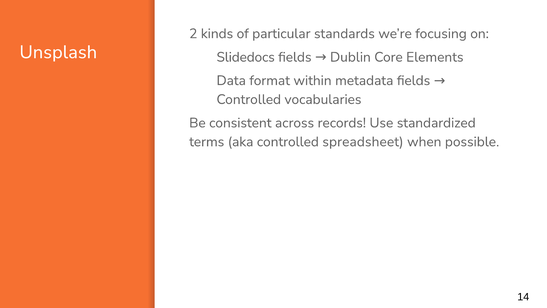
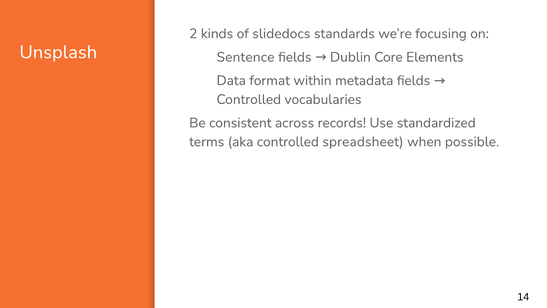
particular: particular -> slidedocs
Slidedocs: Slidedocs -> Sentence
